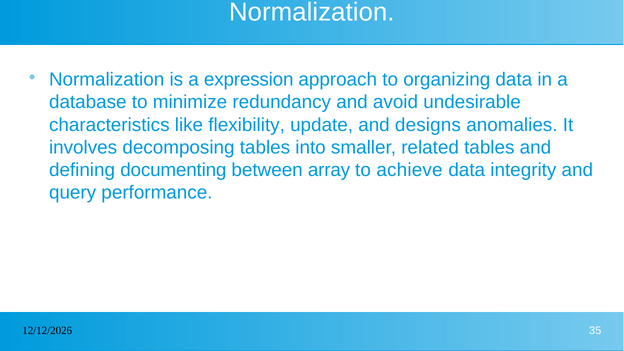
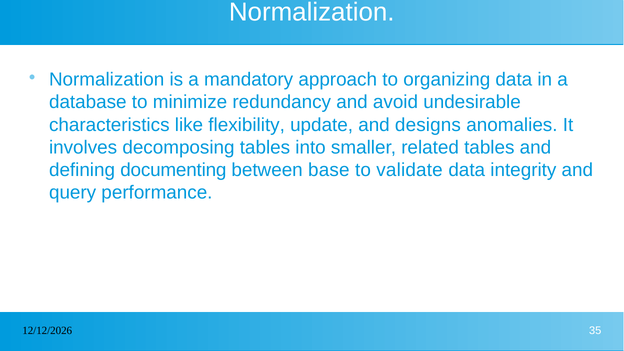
expression: expression -> mandatory
array: array -> base
achieve: achieve -> validate
